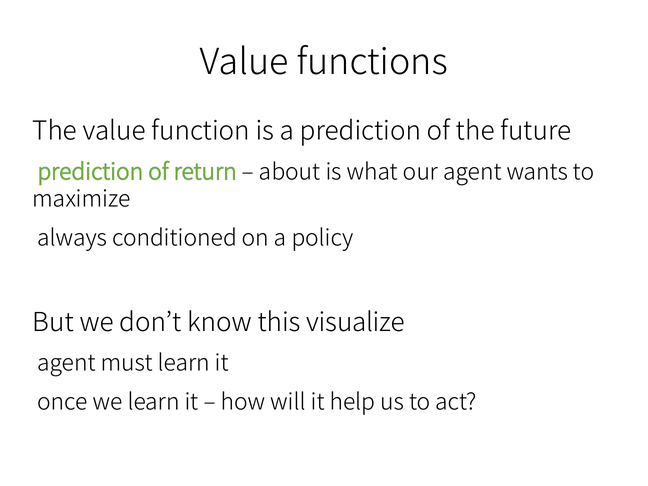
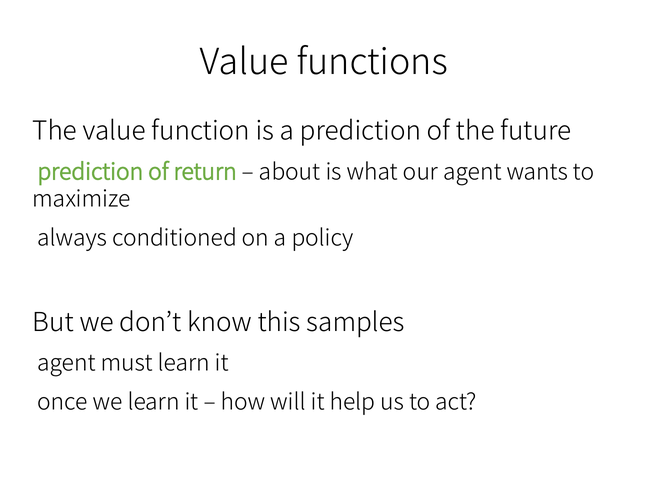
visualize: visualize -> samples
